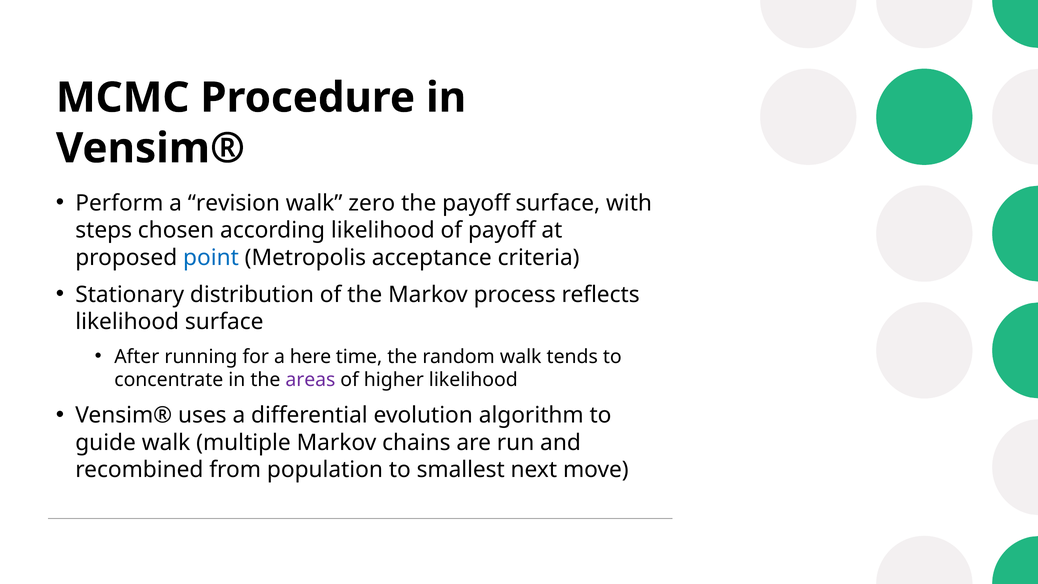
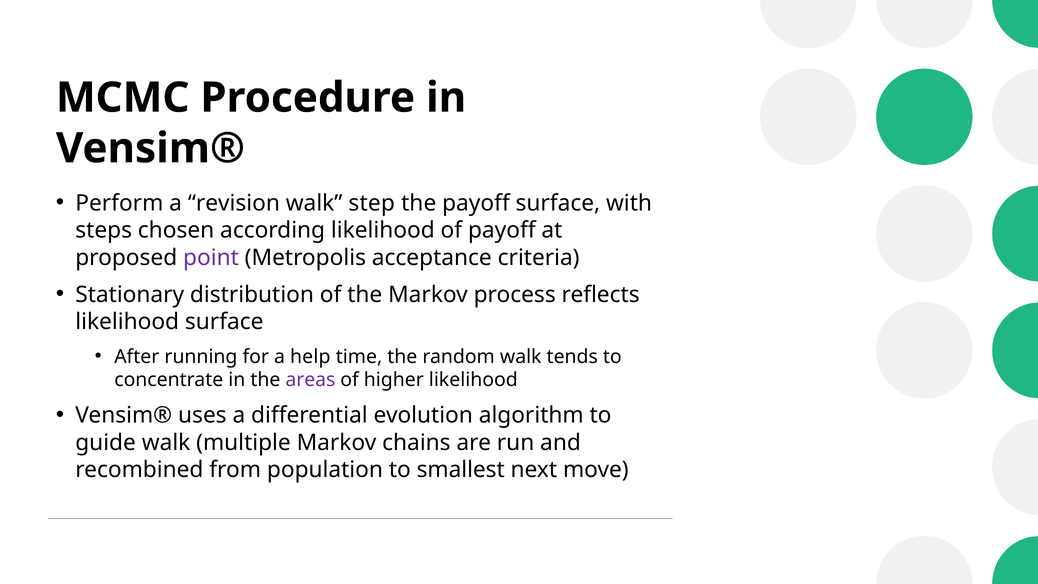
zero: zero -> step
point colour: blue -> purple
here: here -> help
